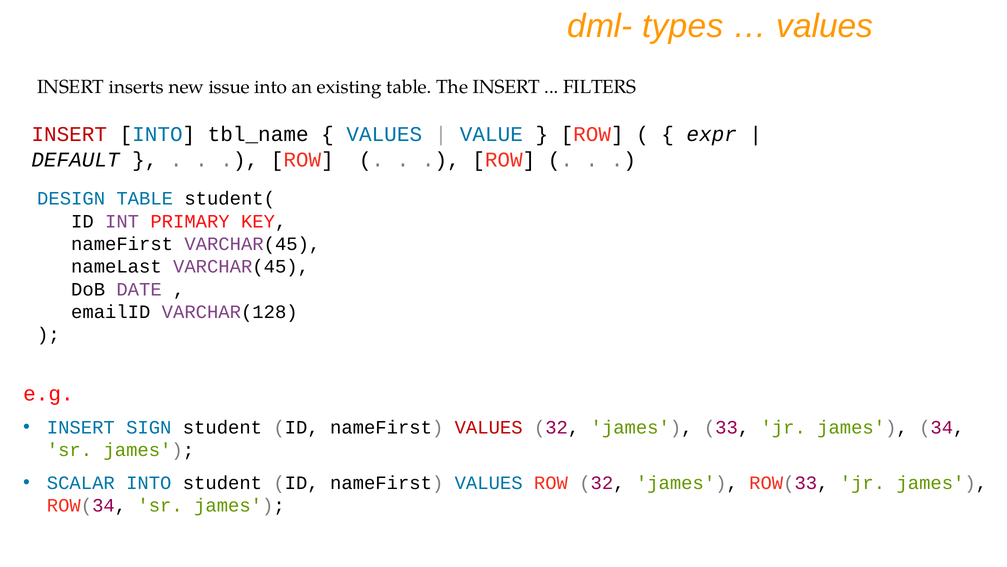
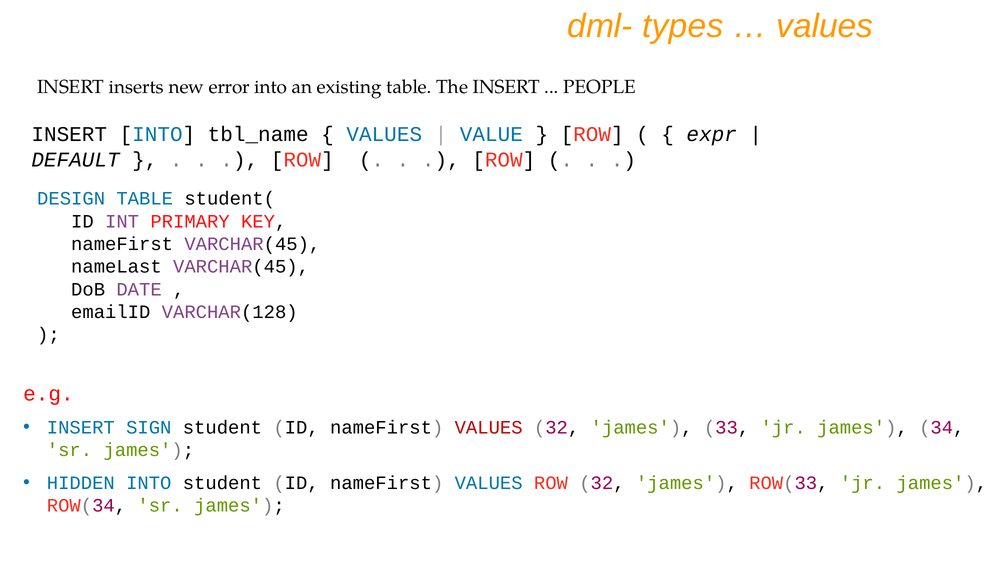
issue: issue -> error
FILTERS: FILTERS -> PEOPLE
INSERT at (69, 134) colour: red -> black
SCALAR: SCALAR -> HIDDEN
